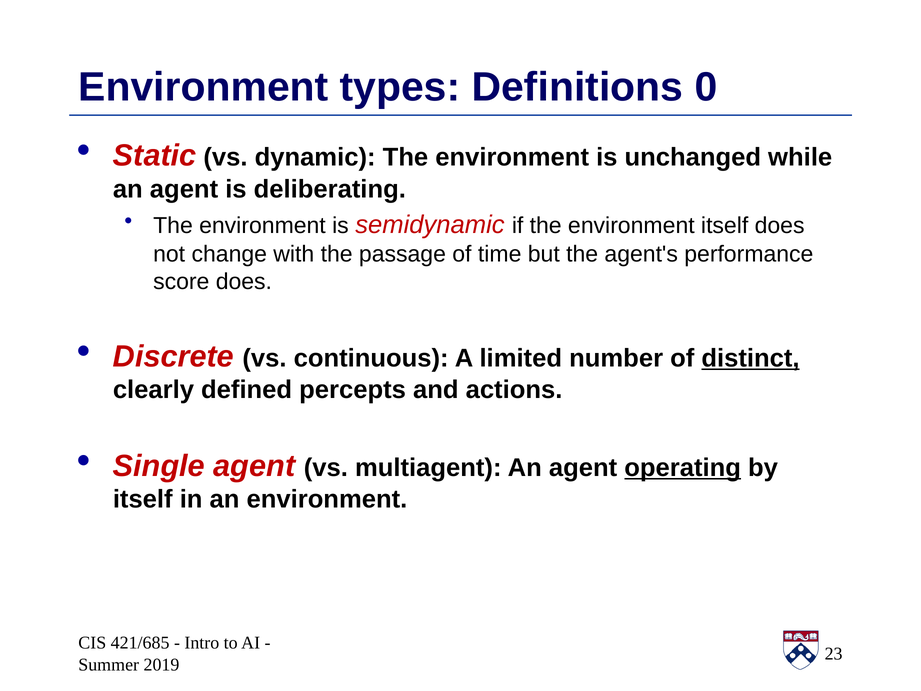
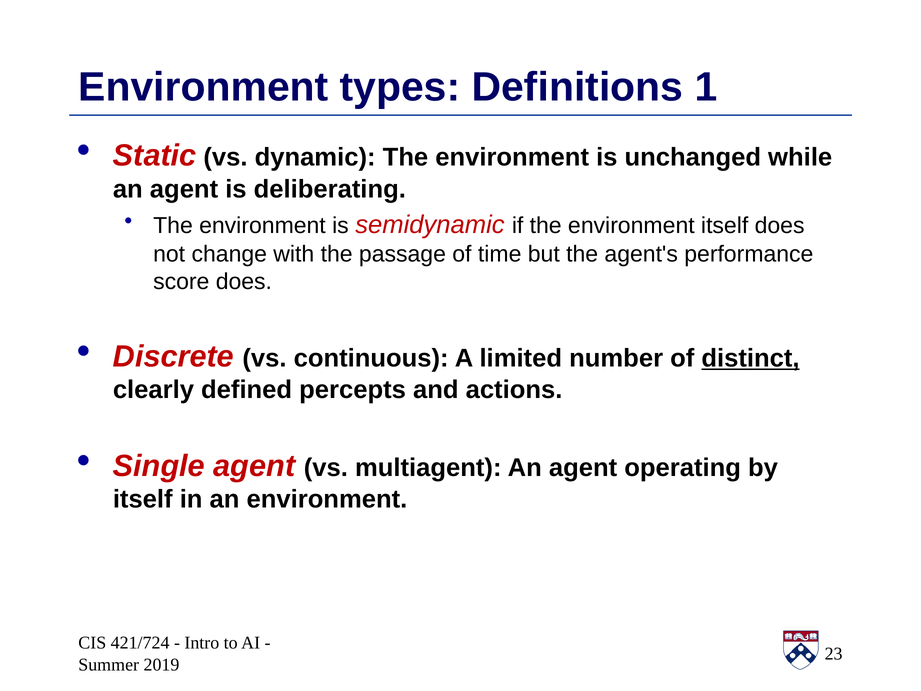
0: 0 -> 1
operating underline: present -> none
421/685: 421/685 -> 421/724
